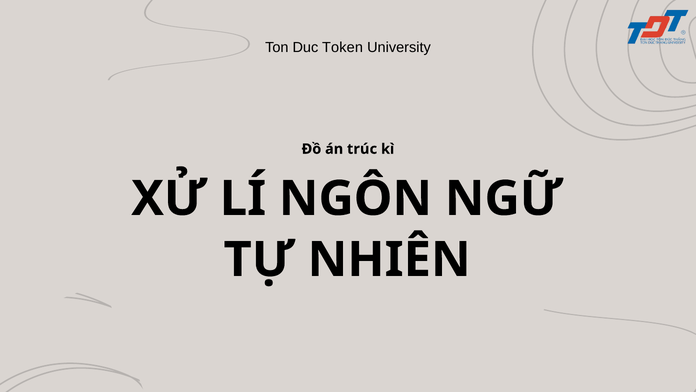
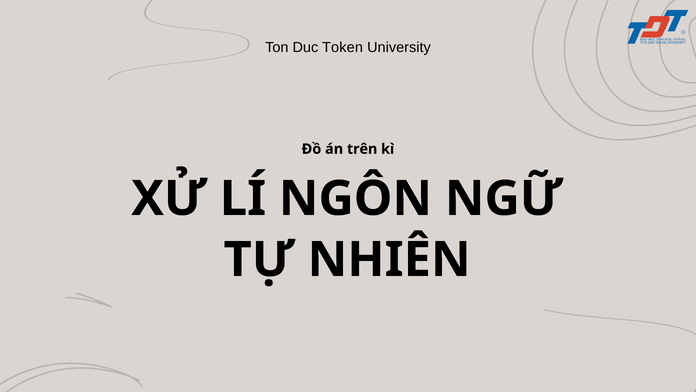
trúc: trúc -> trên
